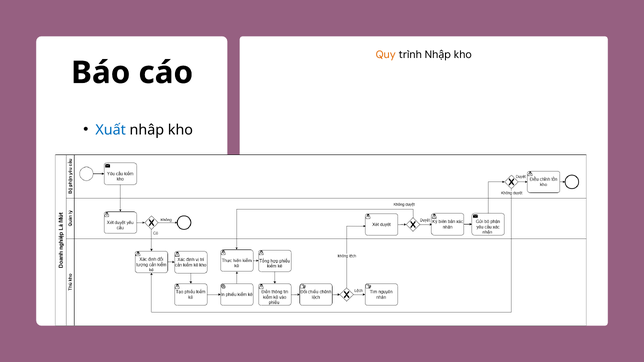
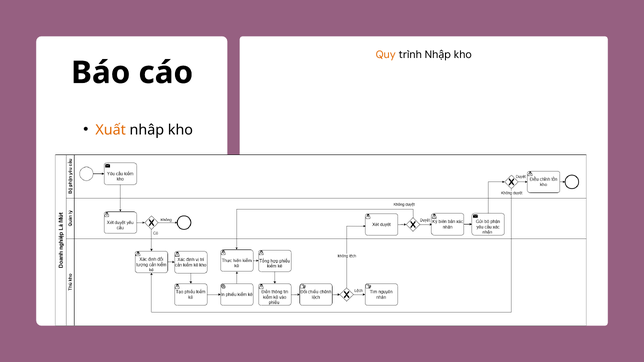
Xuất colour: blue -> orange
